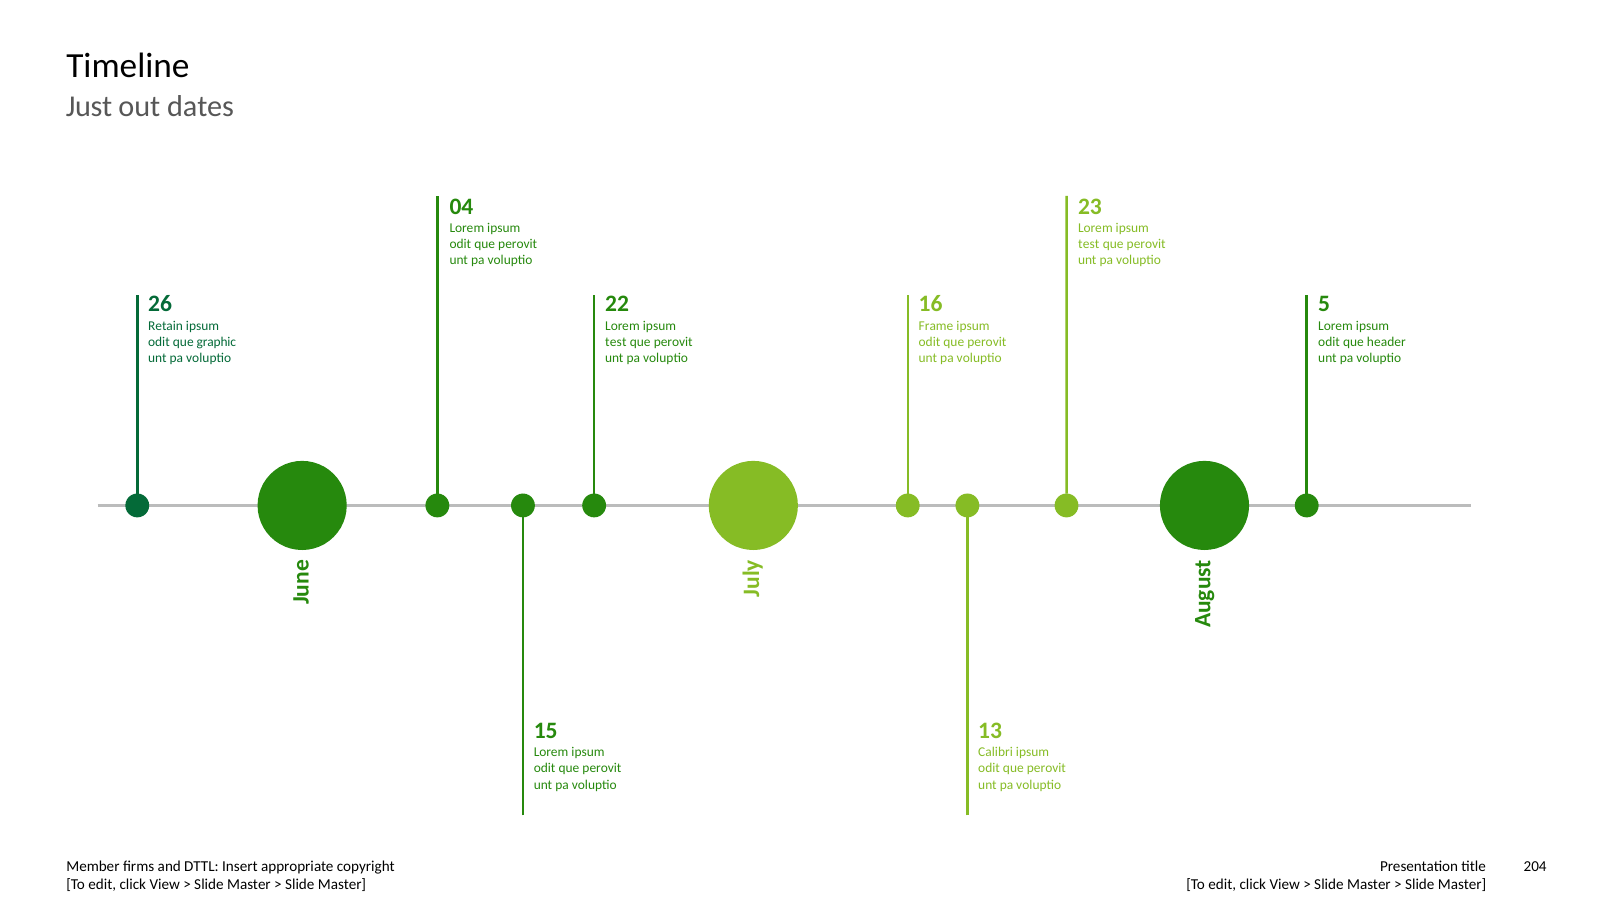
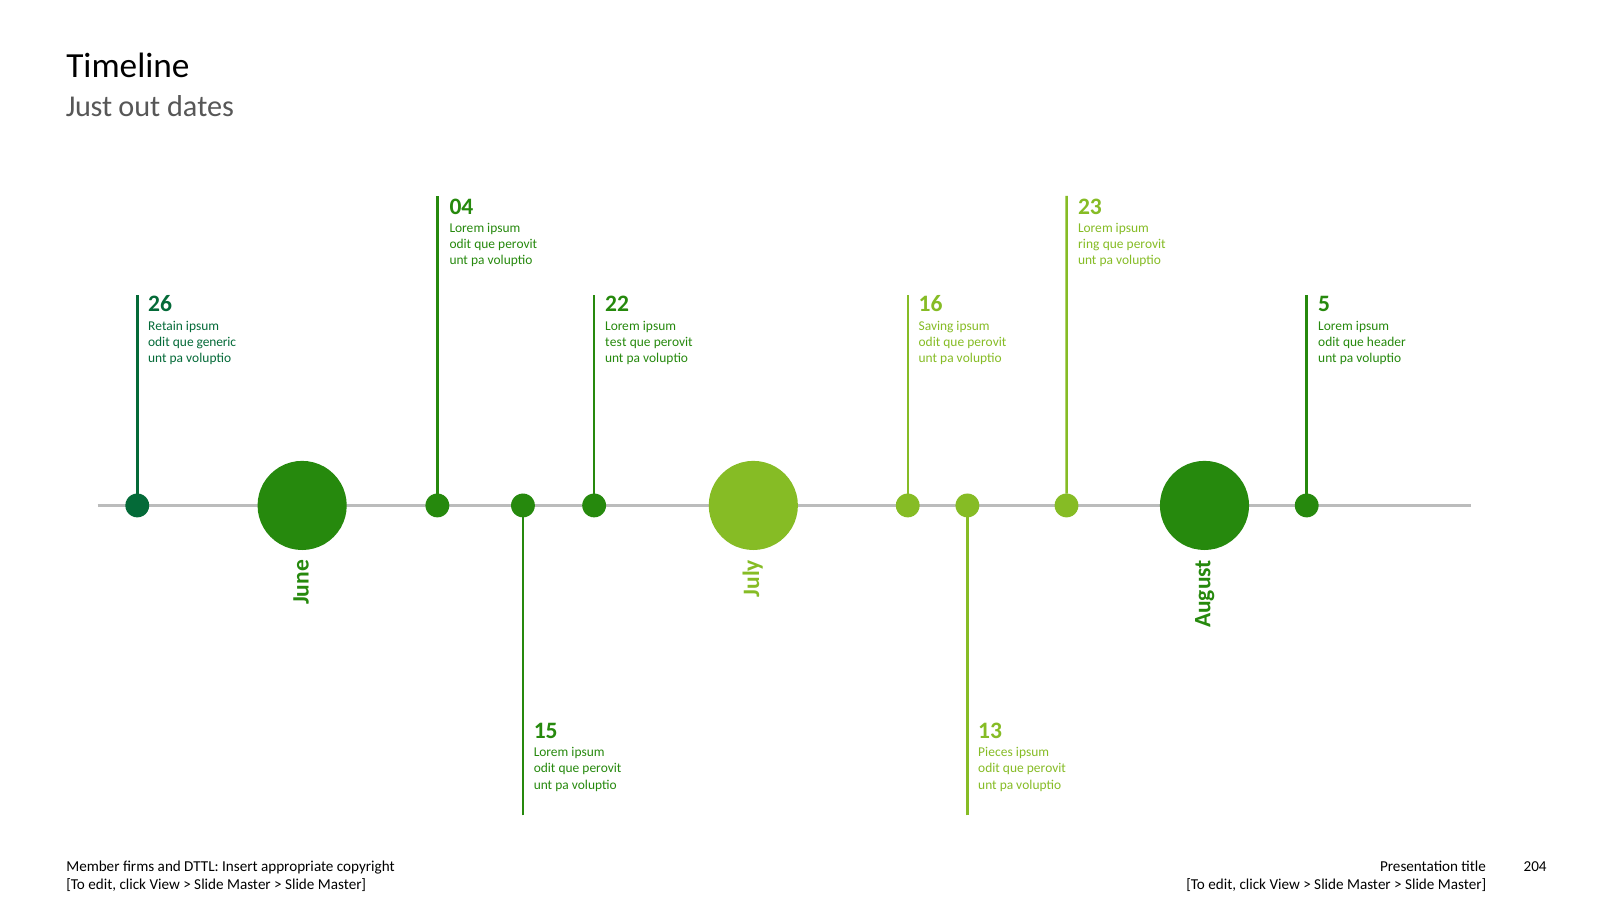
test at (1089, 245): test -> ring
Frame: Frame -> Saving
graphic: graphic -> generic
Calibri: Calibri -> Pieces
